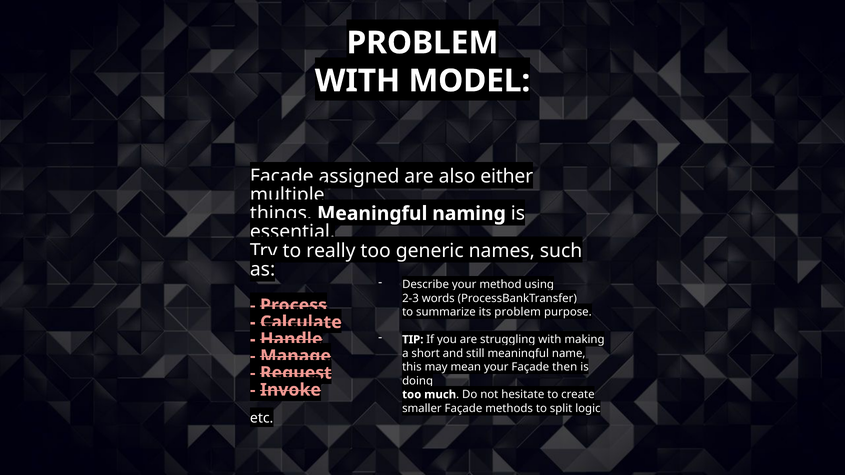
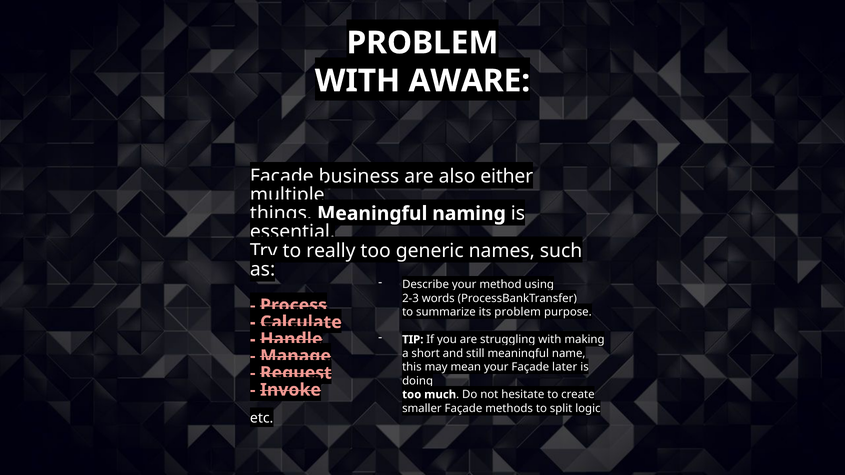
MODEL: MODEL -> AWARE
assigned: assigned -> business
then: then -> later
